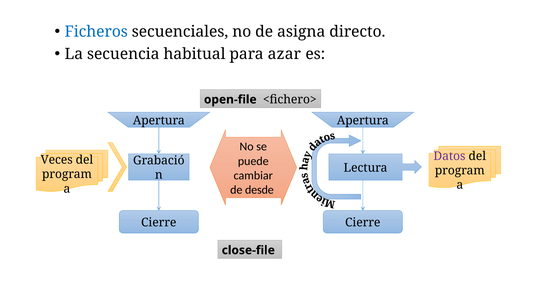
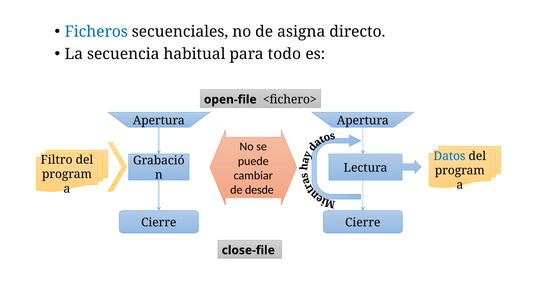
azar: azar -> todo
Datos colour: purple -> blue
Veces: Veces -> Filtro
